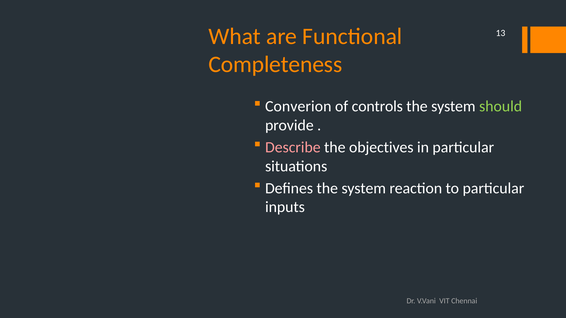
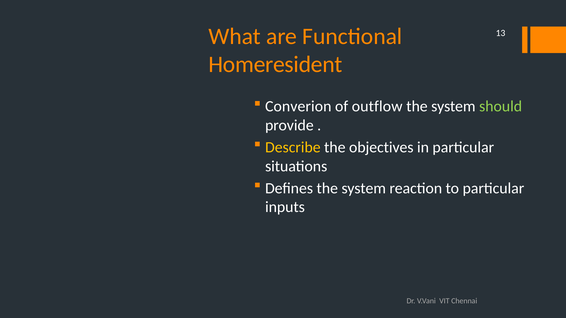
Completeness: Completeness -> Homeresident
controls: controls -> outflow
Describe colour: pink -> yellow
